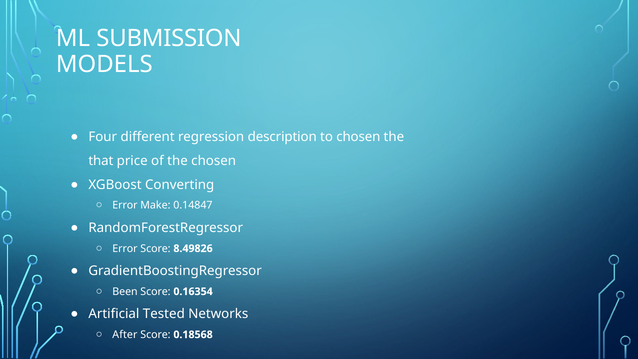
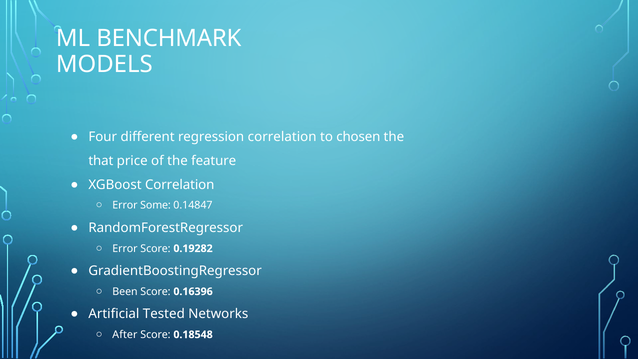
SUBMISSION: SUBMISSION -> BENCHMARK
regression description: description -> correlation
the chosen: chosen -> feature
XGBoost Converting: Converting -> Correlation
Make: Make -> Some
8.49826: 8.49826 -> 0.19282
0.16354: 0.16354 -> 0.16396
0.18568: 0.18568 -> 0.18548
